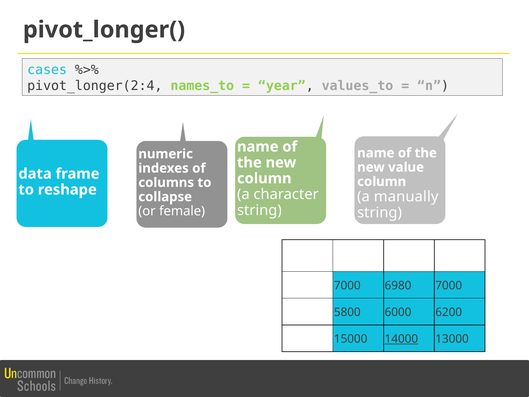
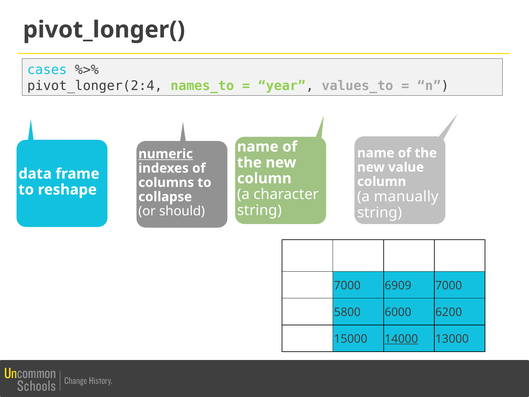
numeric underline: none -> present
female: female -> should
6980: 6980 -> 6909
